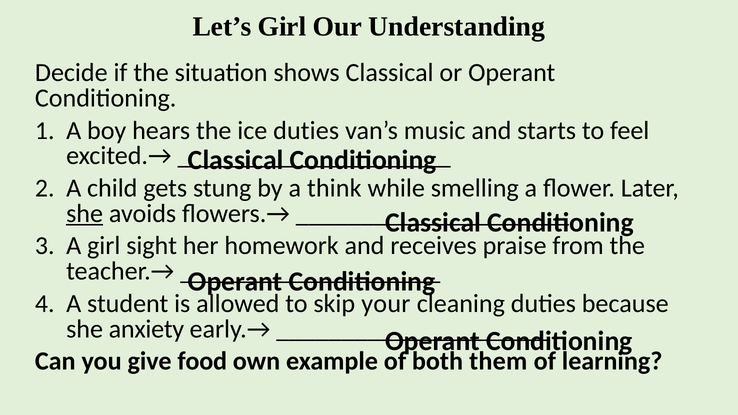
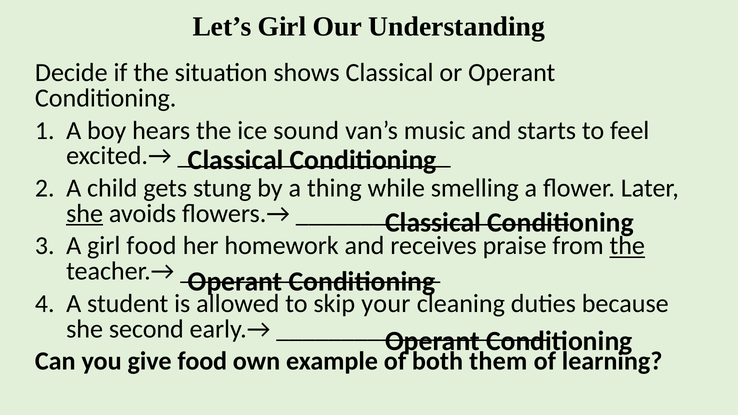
ice duties: duties -> sound
think: think -> thing
girl sight: sight -> food
the at (627, 246) underline: none -> present
anxiety: anxiety -> second
